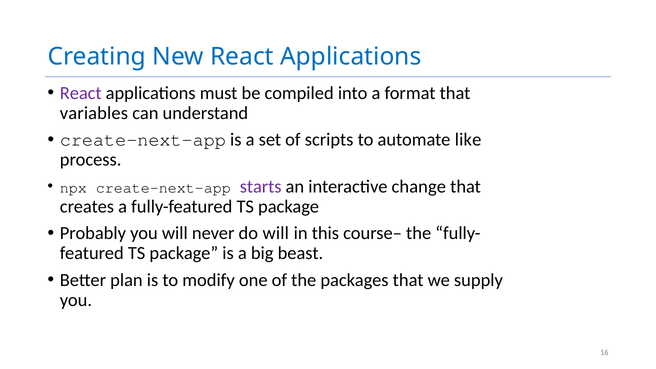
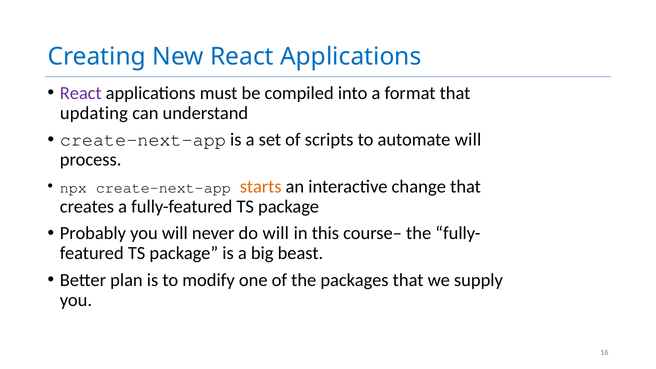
variables: variables -> updating
automate like: like -> will
starts colour: purple -> orange
